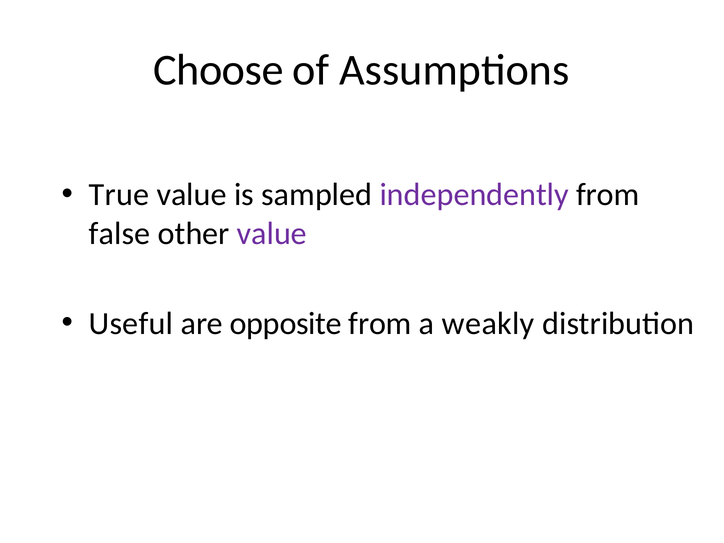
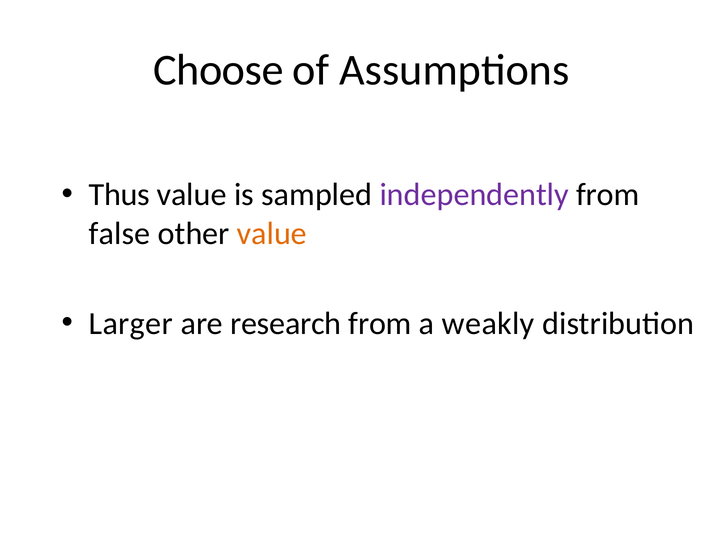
True: True -> Thus
value at (272, 233) colour: purple -> orange
Useful: Useful -> Larger
opposite: opposite -> research
